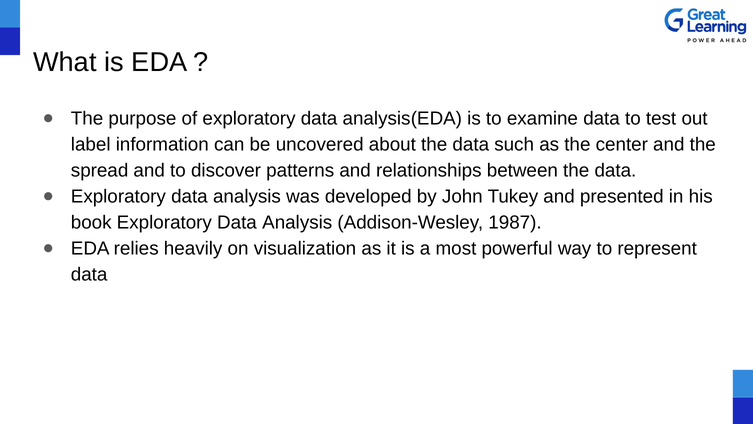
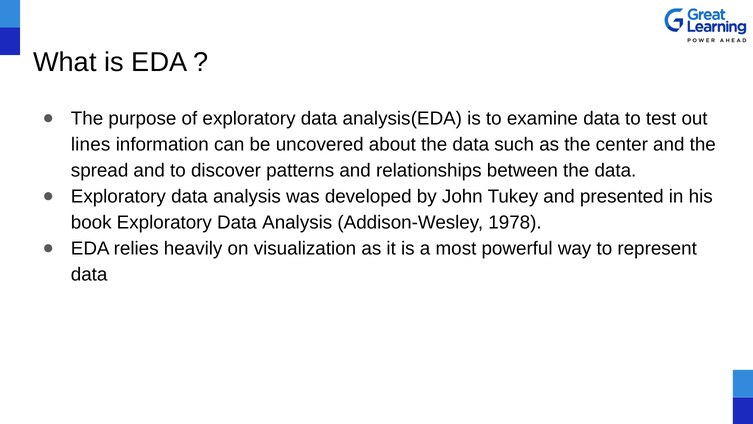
label: label -> lines
1987: 1987 -> 1978
